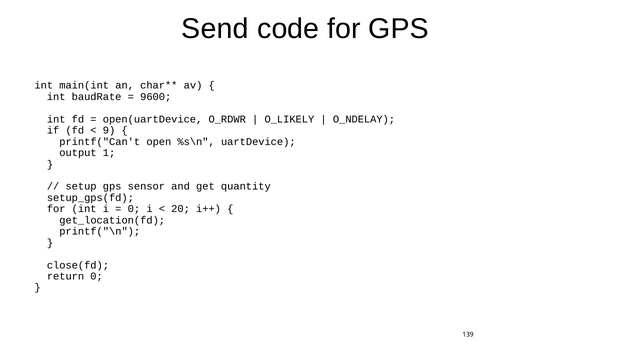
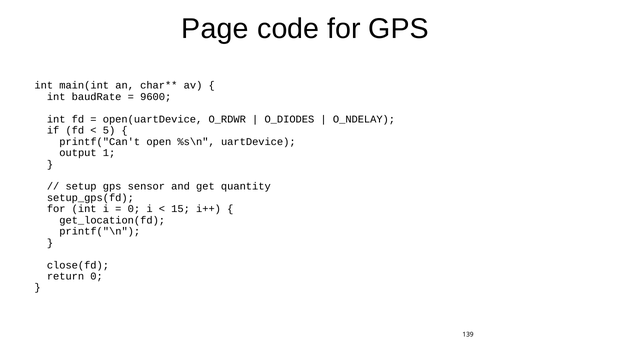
Send: Send -> Page
O_LIKELY: O_LIKELY -> O_DIODES
9: 9 -> 5
20: 20 -> 15
